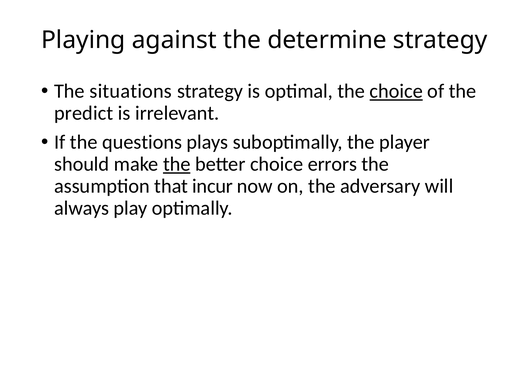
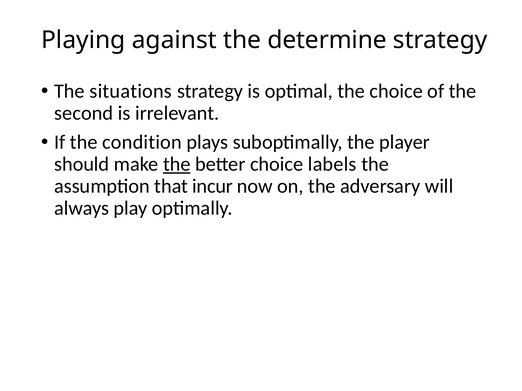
choice at (396, 91) underline: present -> none
predict: predict -> second
questions: questions -> condition
errors: errors -> labels
